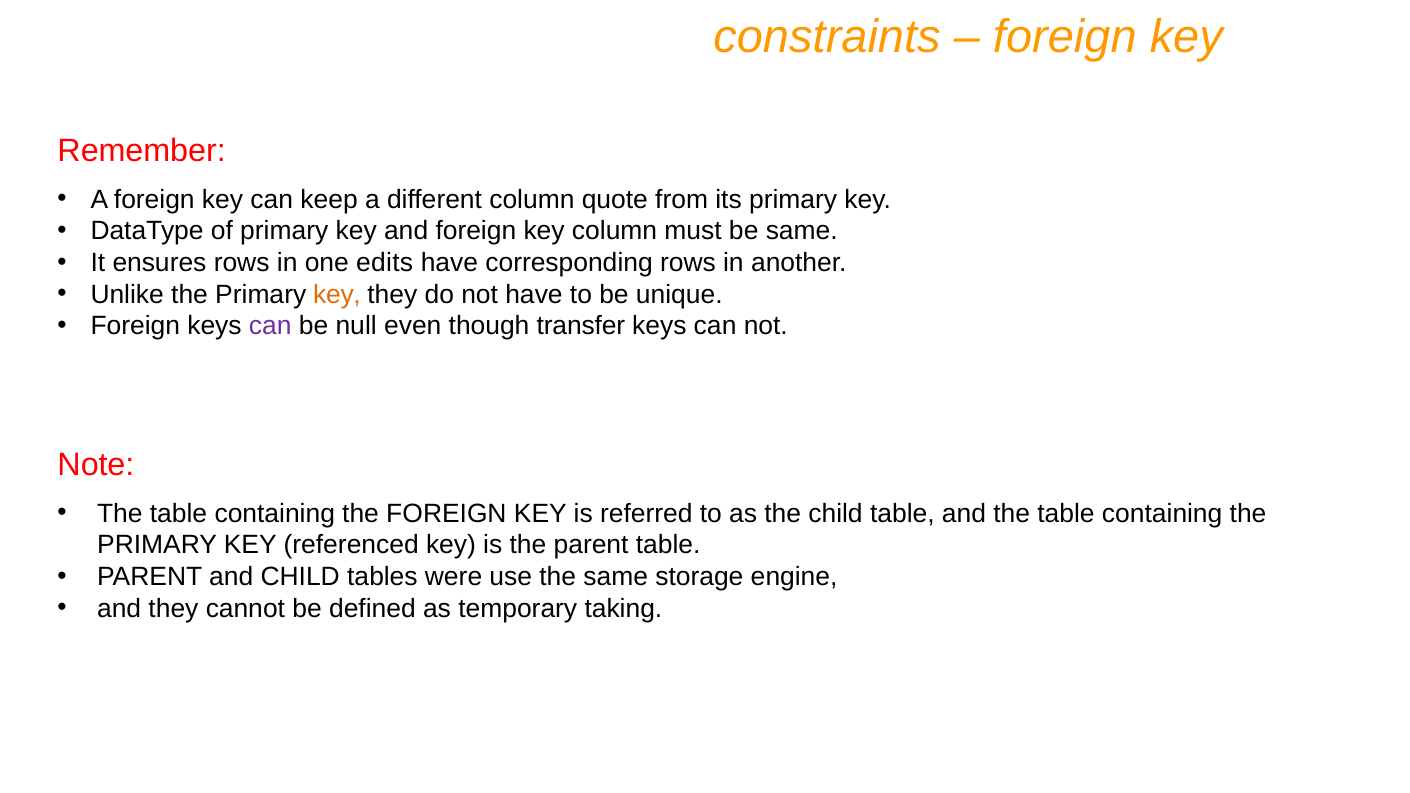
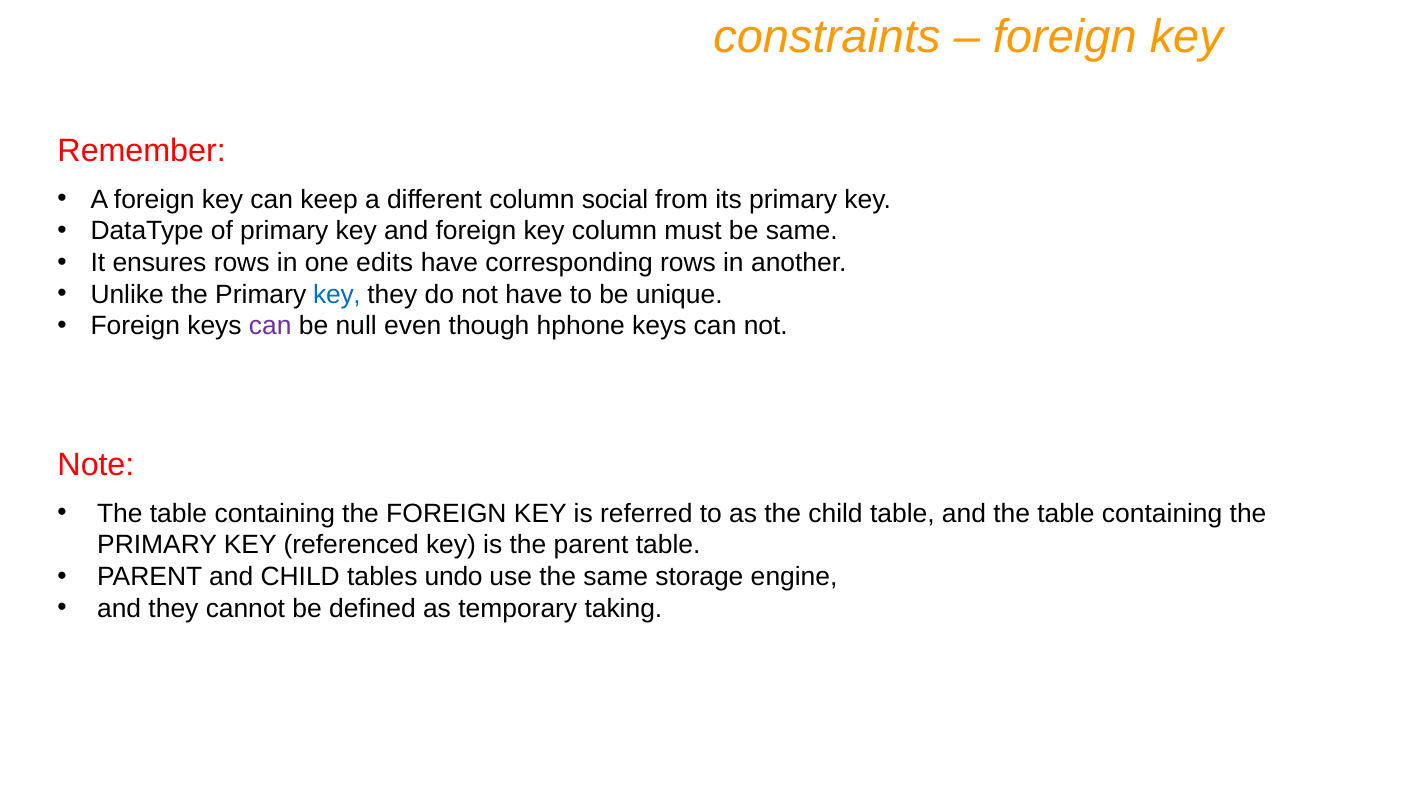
quote: quote -> social
key at (337, 295) colour: orange -> blue
transfer: transfer -> hphone
were: were -> undo
